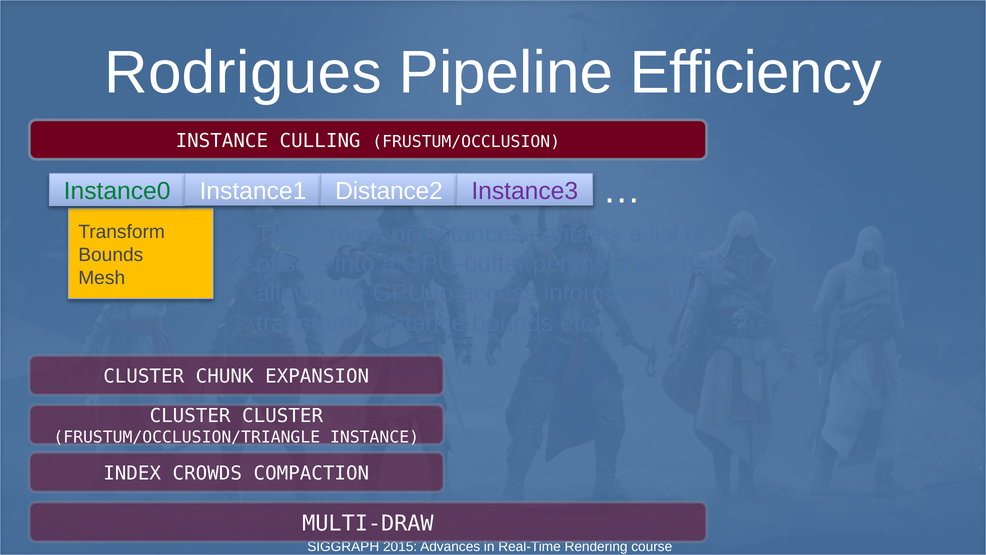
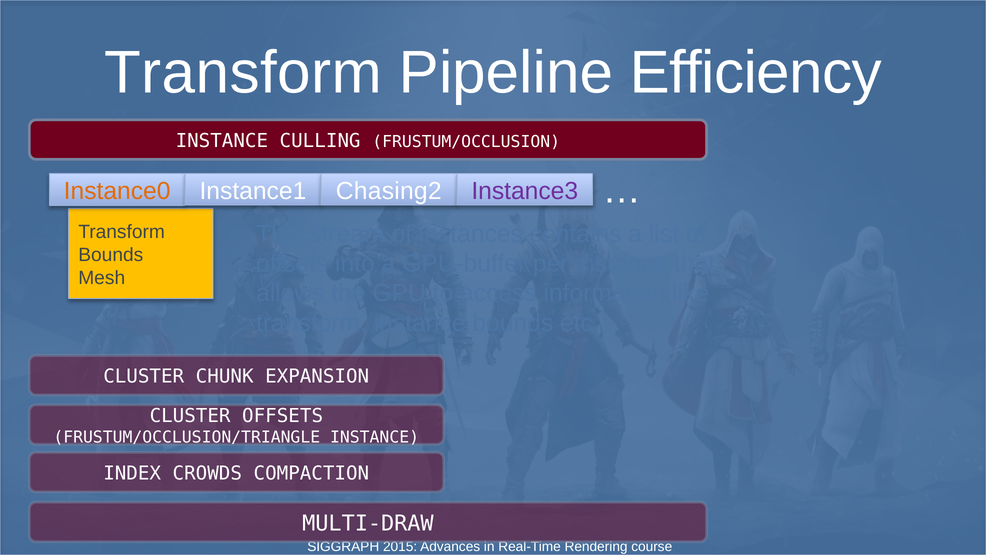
Rodrigues at (243, 73): Rodrigues -> Transform
Instance0 colour: green -> orange
Distance2: Distance2 -> Chasing2
CLUSTER CLUSTER: CLUSTER -> OFFSETS
